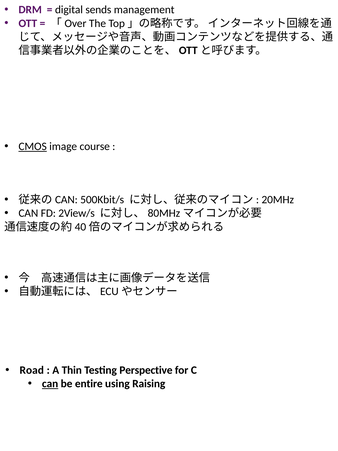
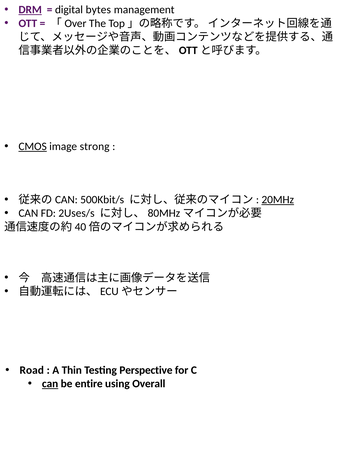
DRM underline: none -> present
sends: sends -> bytes
course: course -> strong
20MHz underline: none -> present
2View/s: 2View/s -> 2Uses/s
Raising: Raising -> Overall
